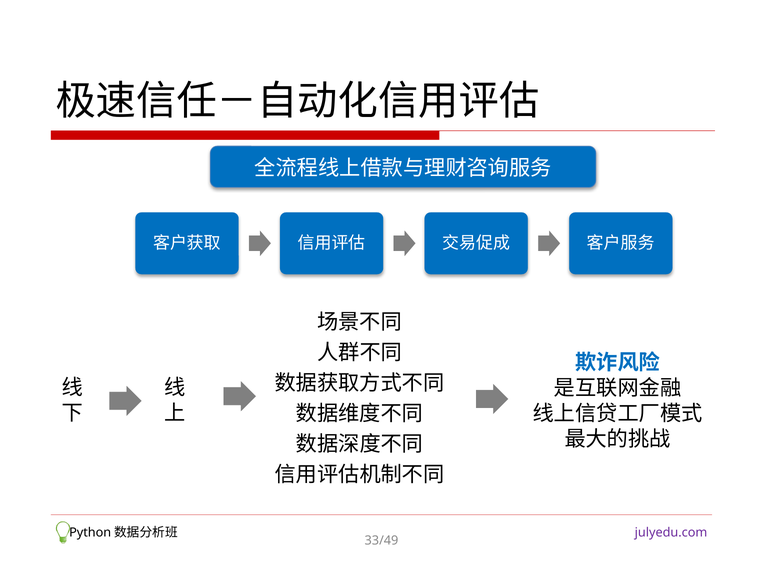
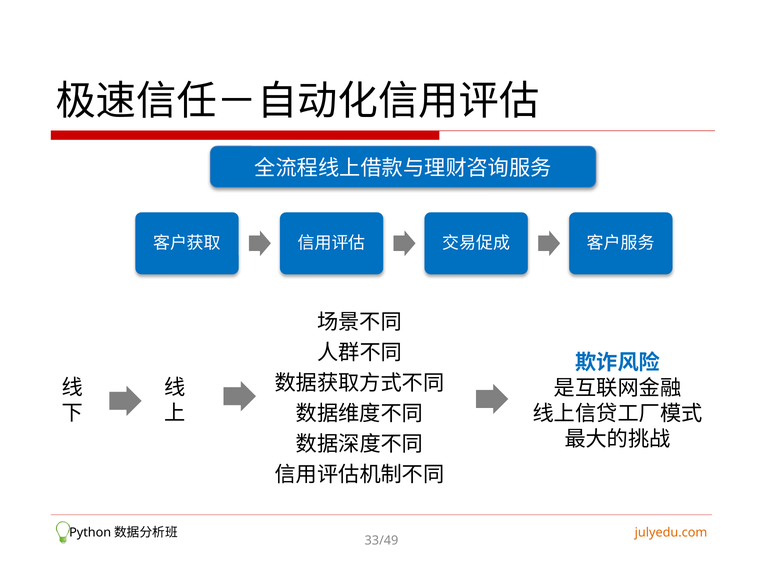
julyedu.com colour: purple -> orange
